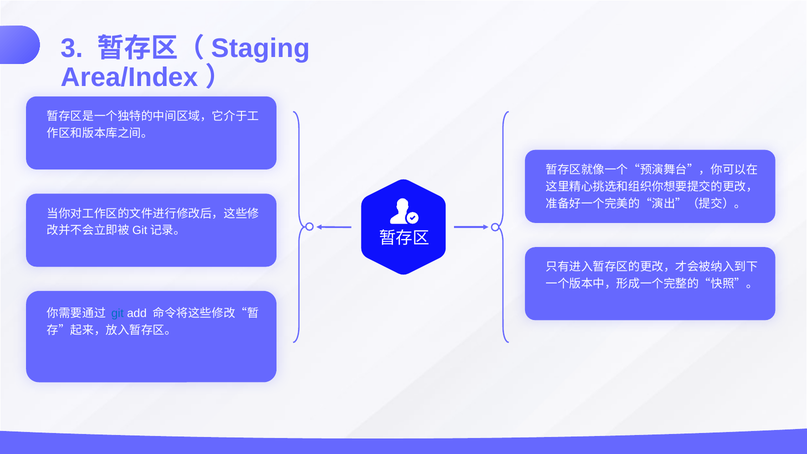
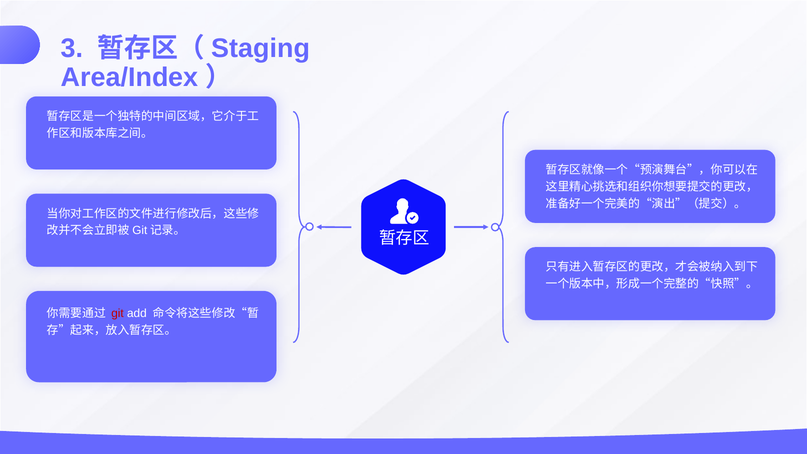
git colour: blue -> red
